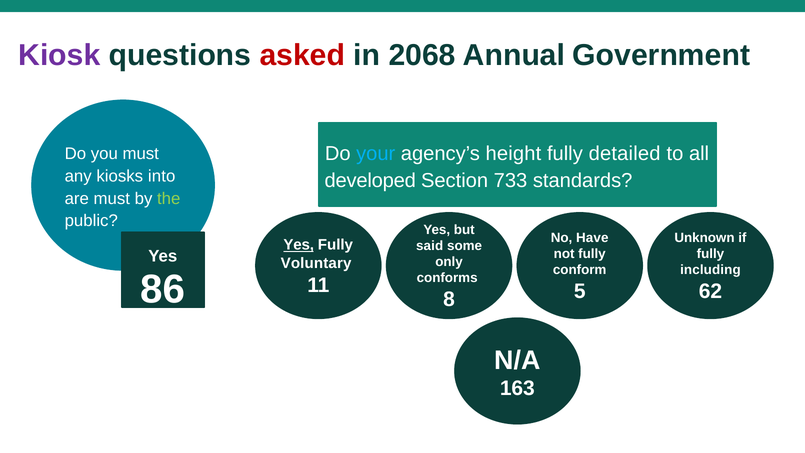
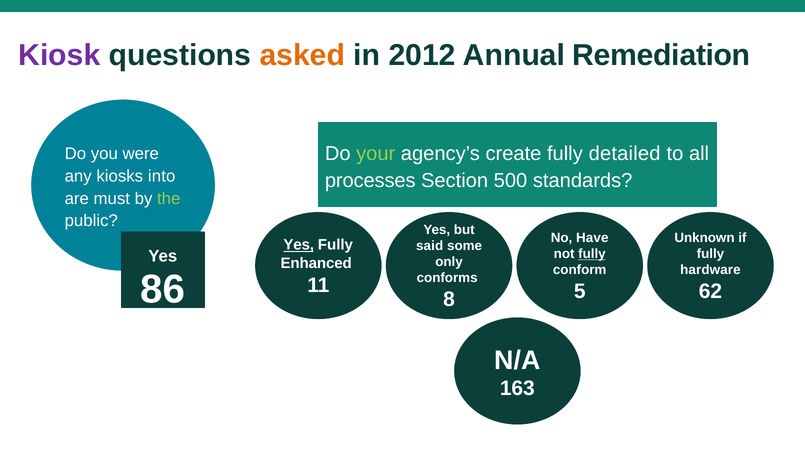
asked colour: red -> orange
2068: 2068 -> 2012
Government: Government -> Remediation
your colour: light blue -> light green
height: height -> create
you must: must -> were
developed: developed -> processes
733: 733 -> 500
fully at (592, 254) underline: none -> present
Voluntary: Voluntary -> Enhanced
including: including -> hardware
